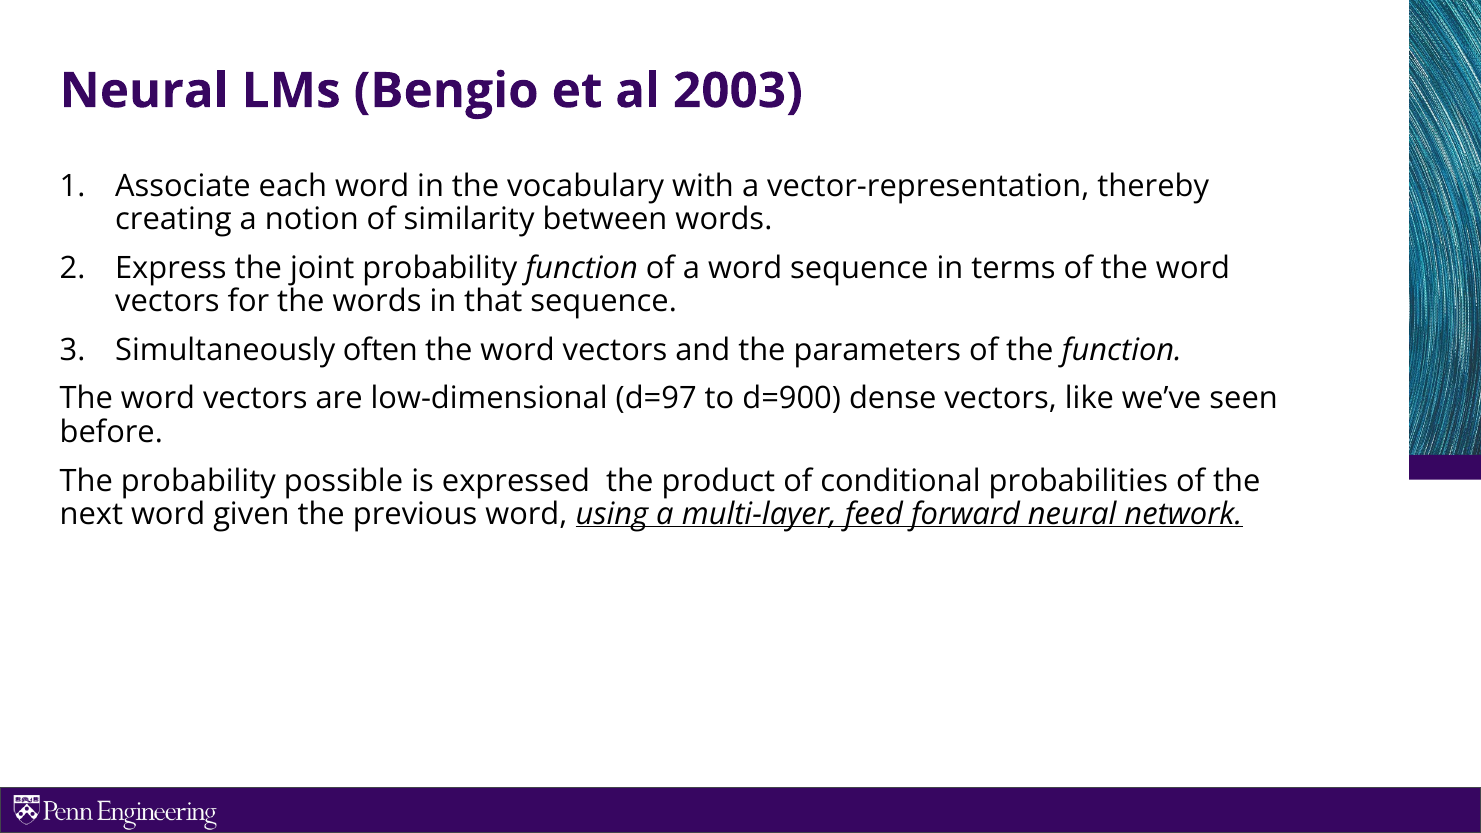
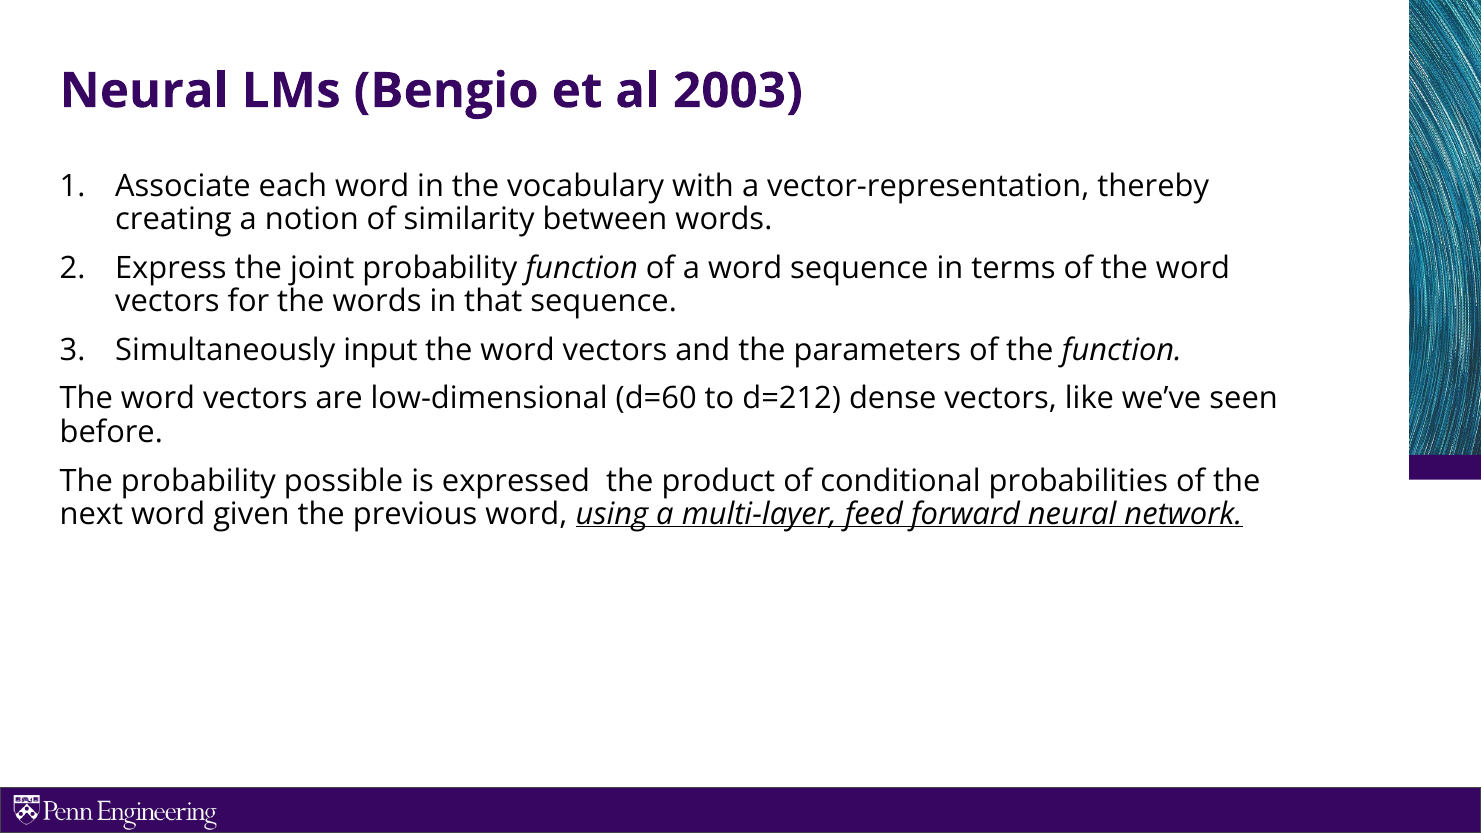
often: often -> input
d=97: d=97 -> d=60
d=900: d=900 -> d=212
